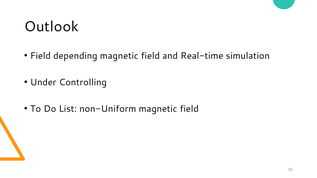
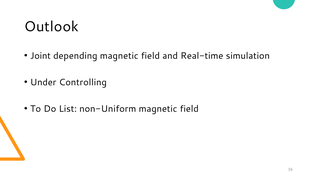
Field at (40, 56): Field -> Joint
